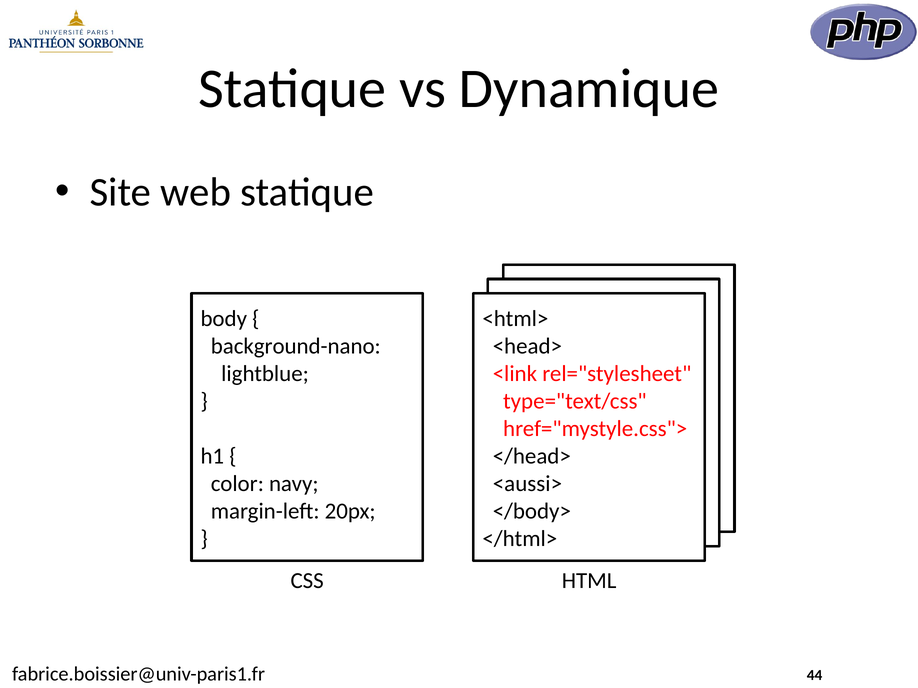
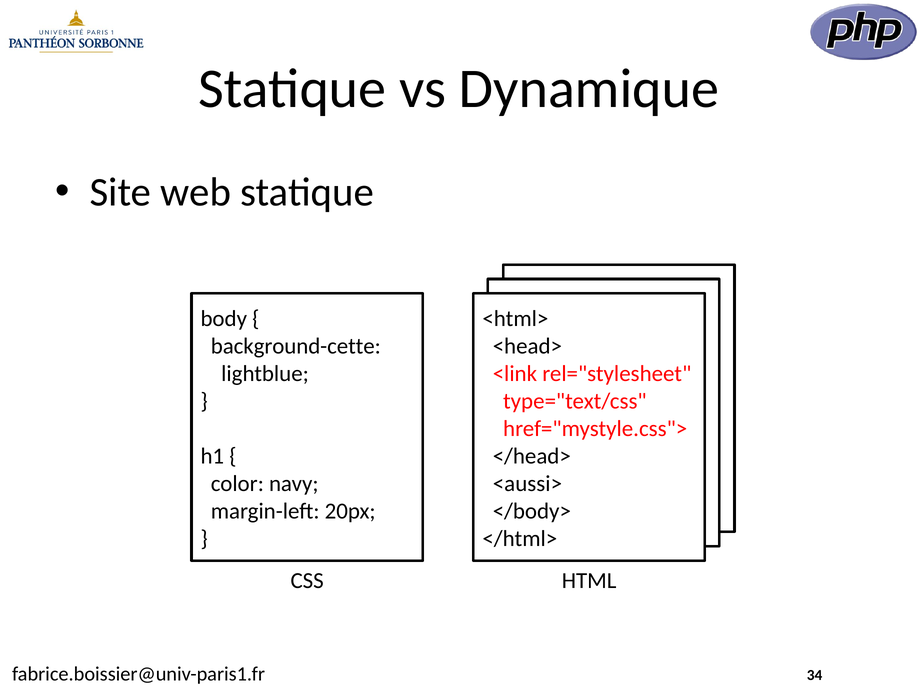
background-nano: background-nano -> background-cette
44: 44 -> 34
